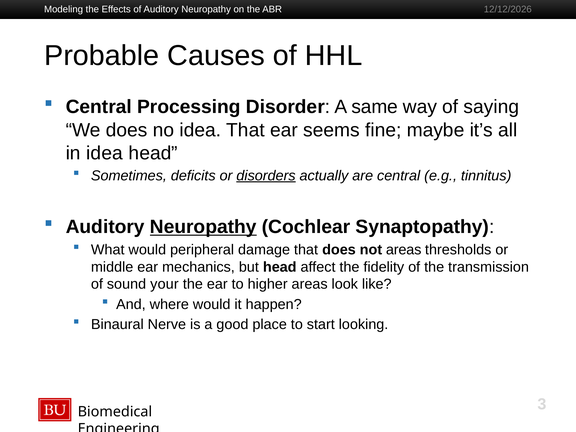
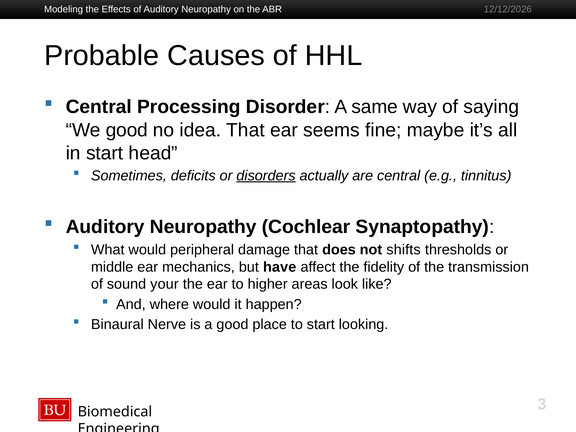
We does: does -> good
in idea: idea -> start
Neuropathy at (203, 227) underline: present -> none
not areas: areas -> shifts
but head: head -> have
